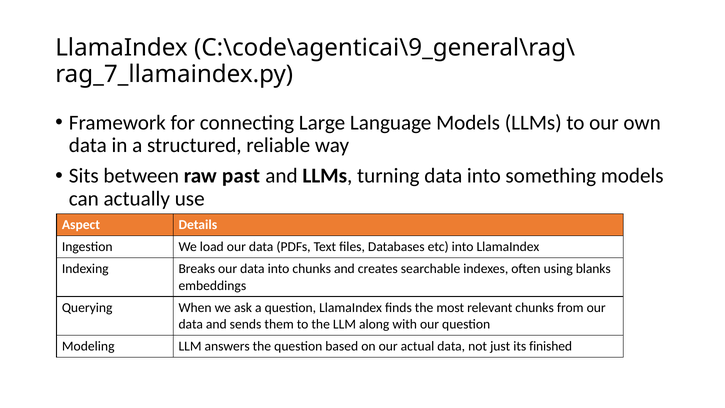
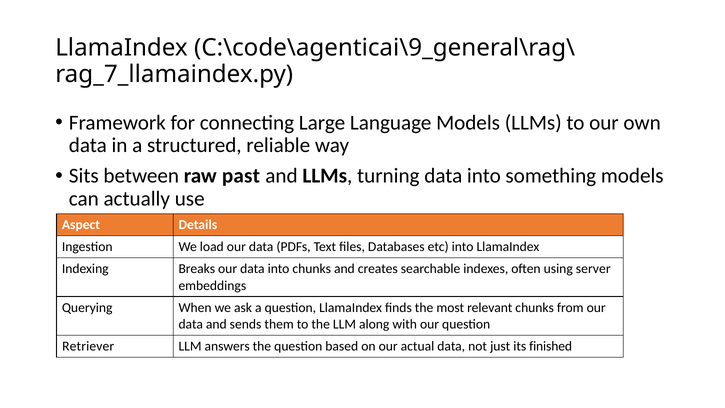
blanks: blanks -> server
Modeling: Modeling -> Retriever
